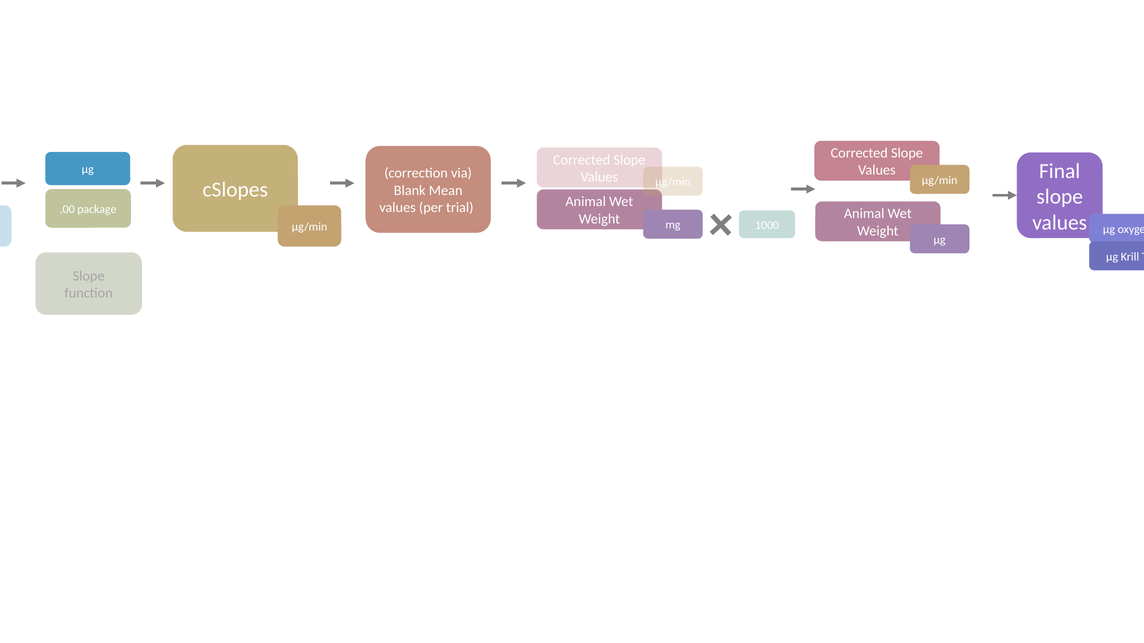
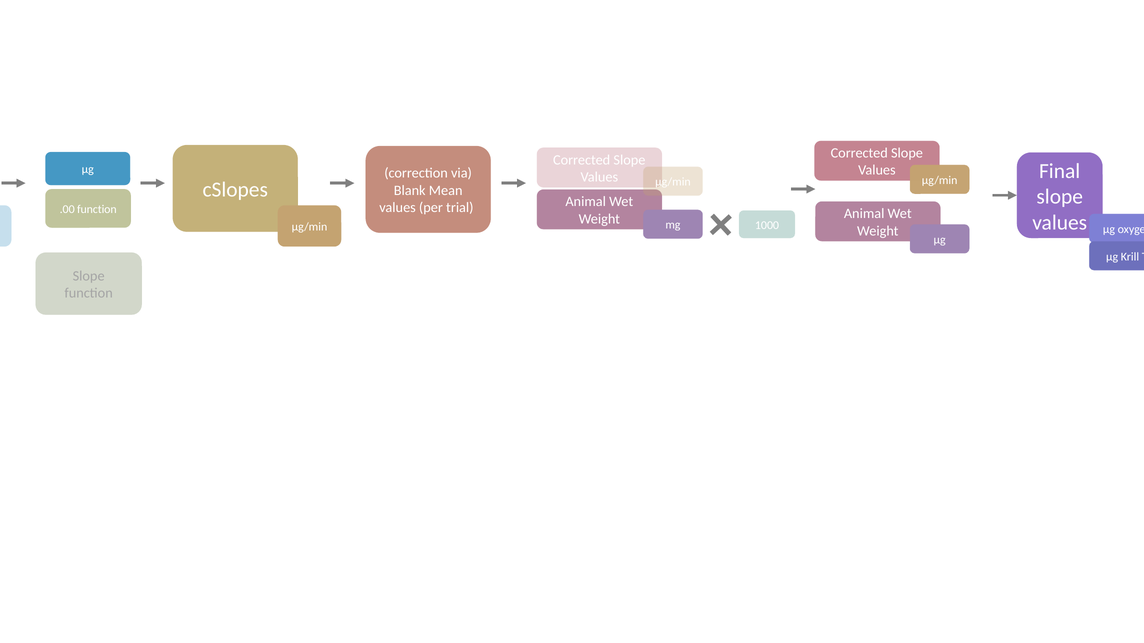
.00 package: package -> function
